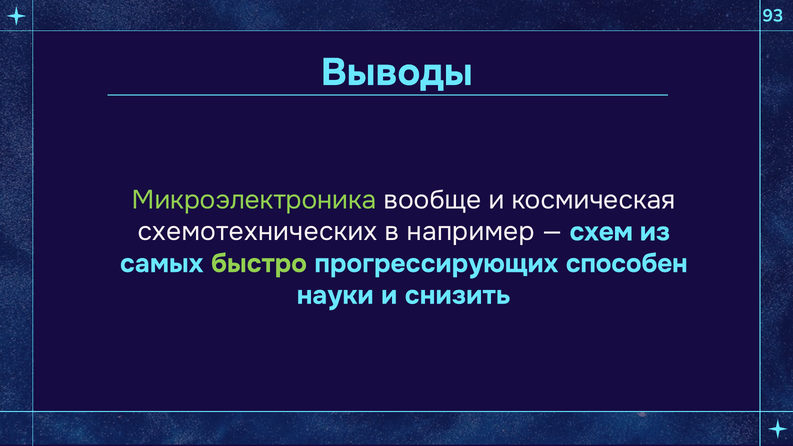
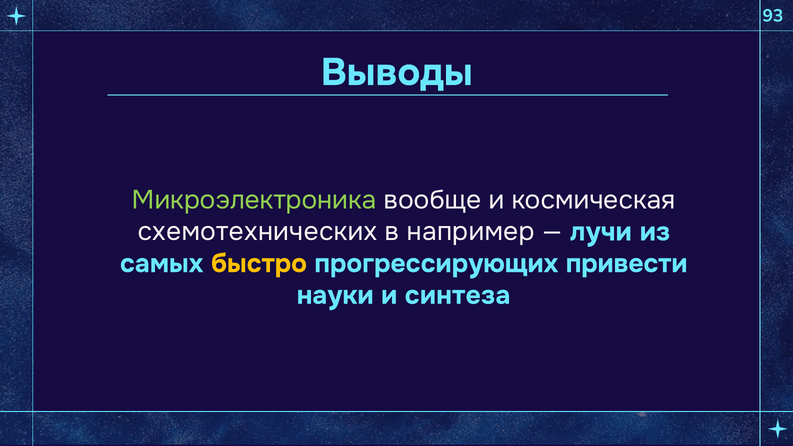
схем: схем -> лучи
быстро colour: light green -> yellow
способен: способен -> привести
снизить: снизить -> синтеза
